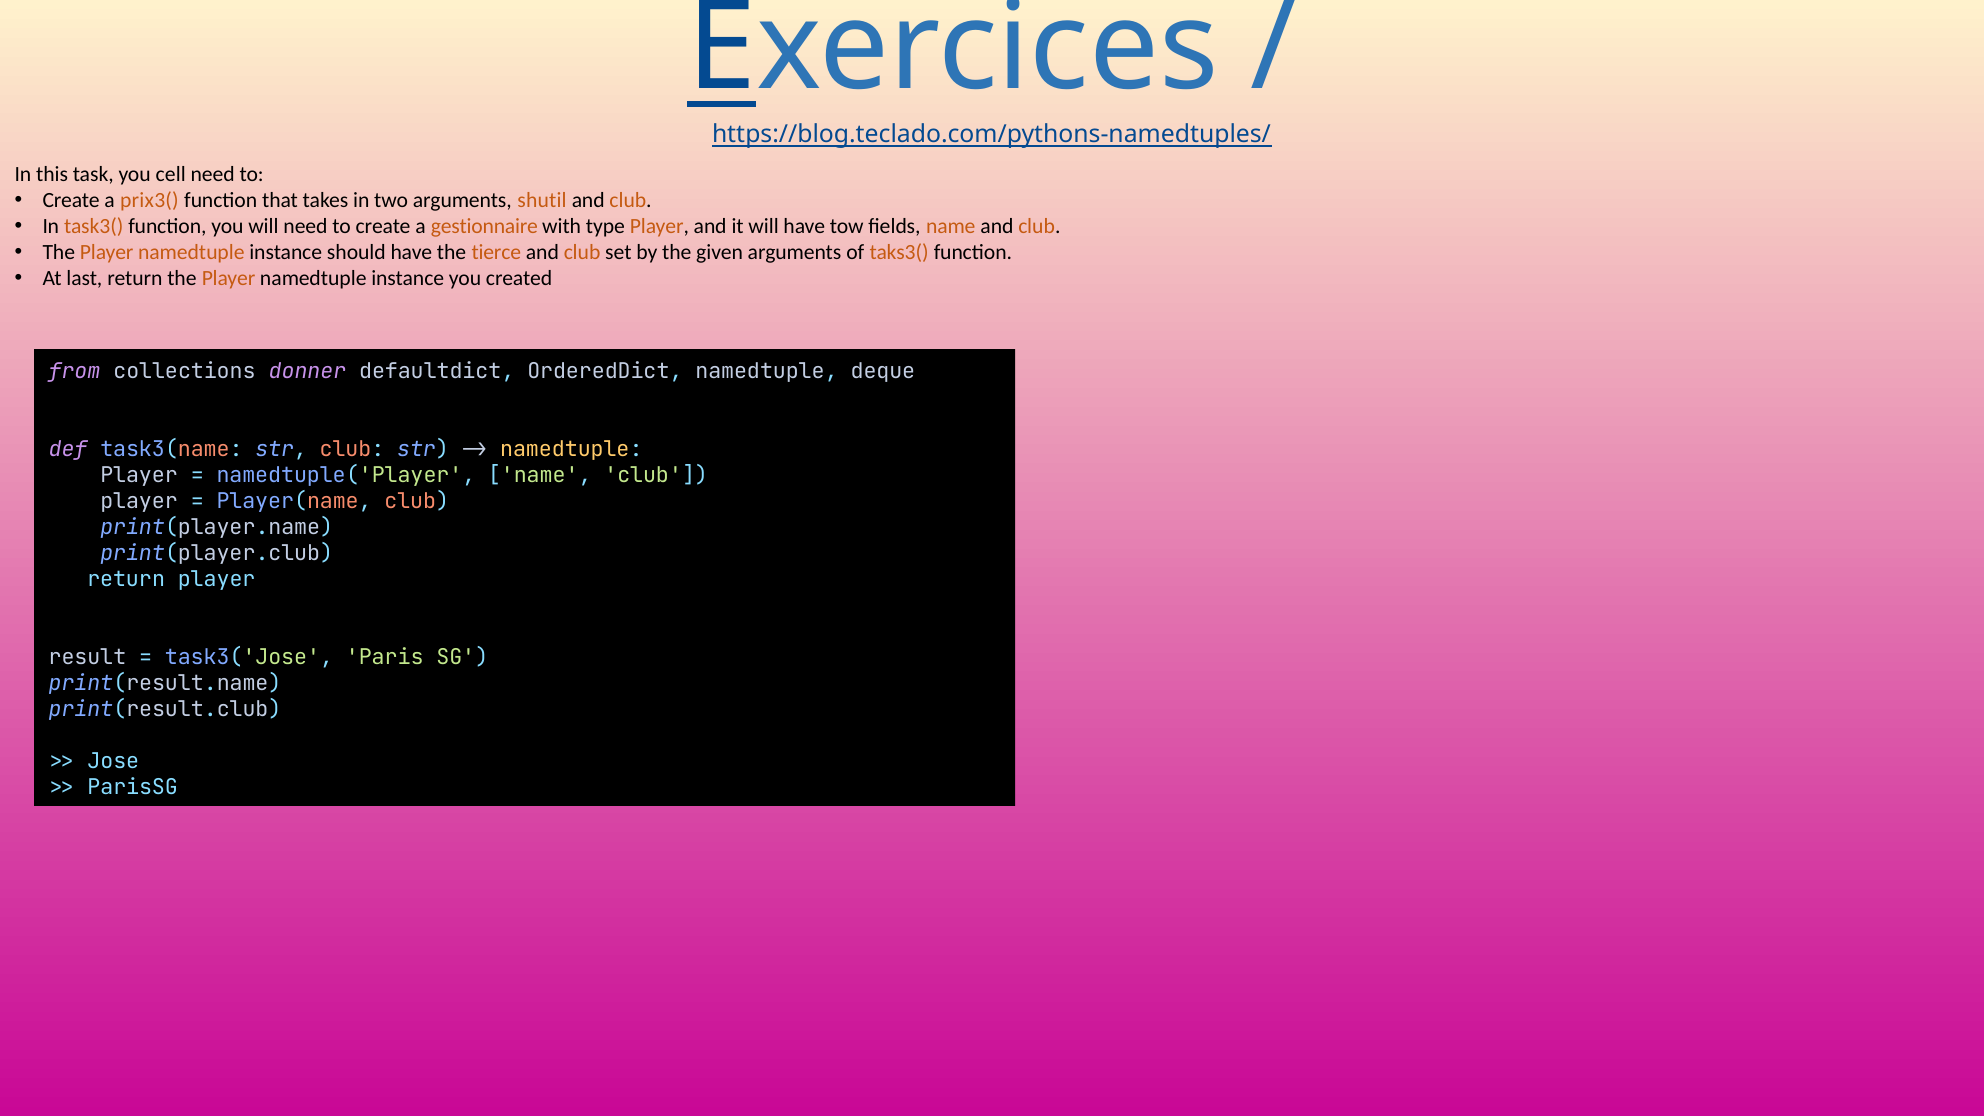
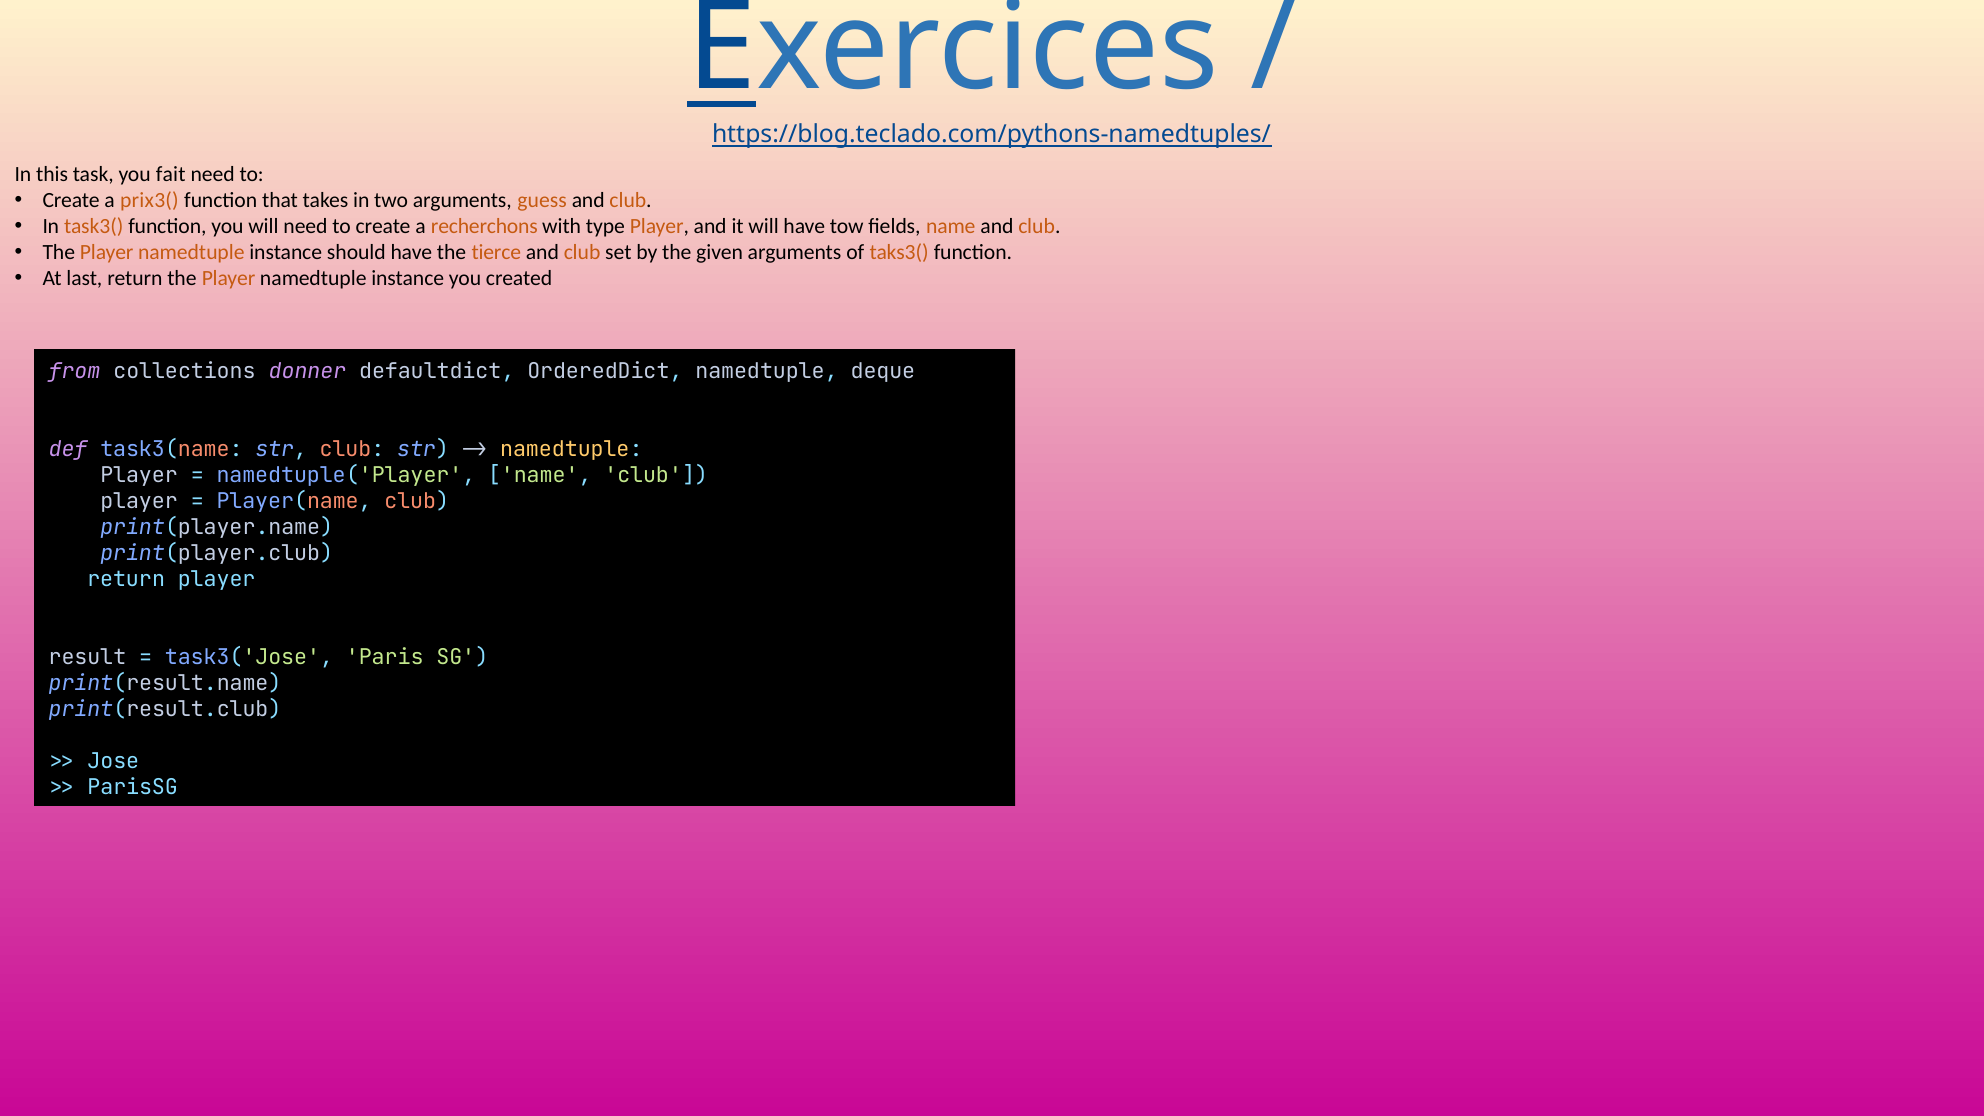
cell: cell -> fait
shutil: shutil -> guess
gestionnaire: gestionnaire -> recherchons
